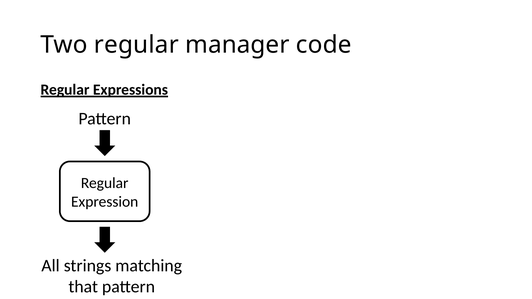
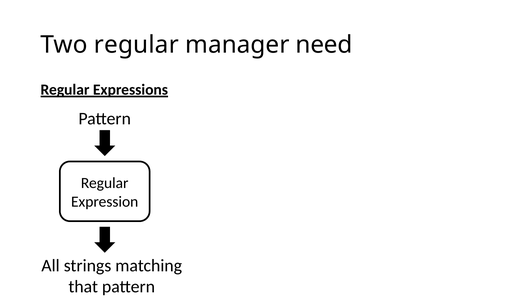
code: code -> need
